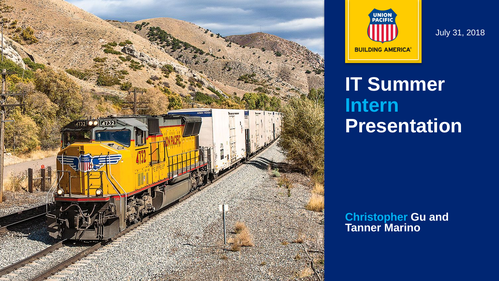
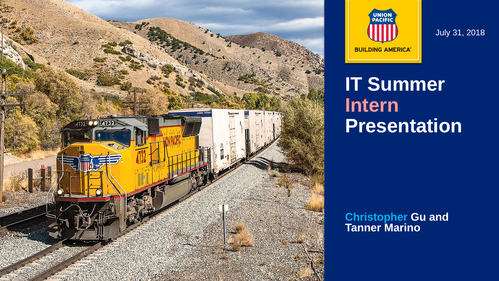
Intern colour: light blue -> pink
